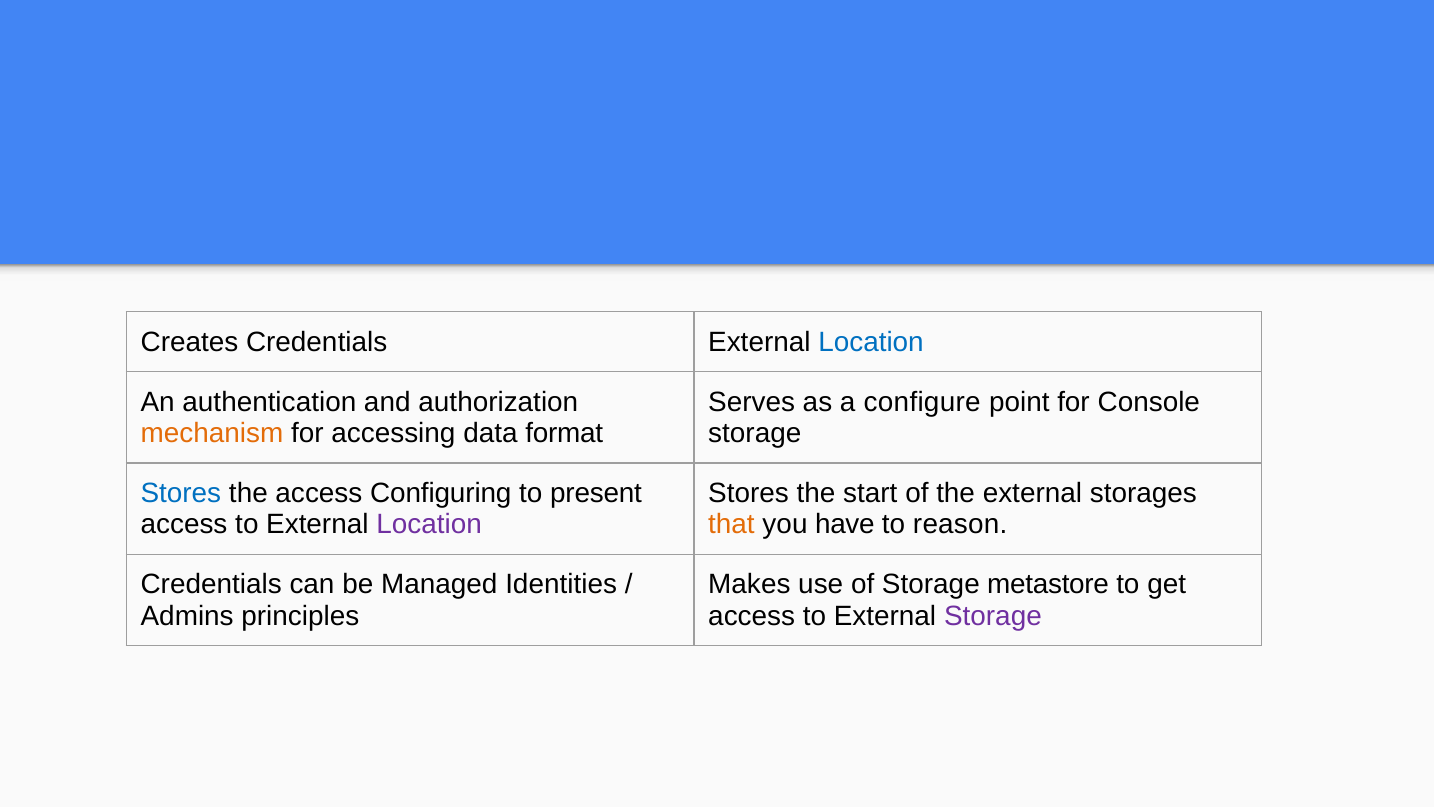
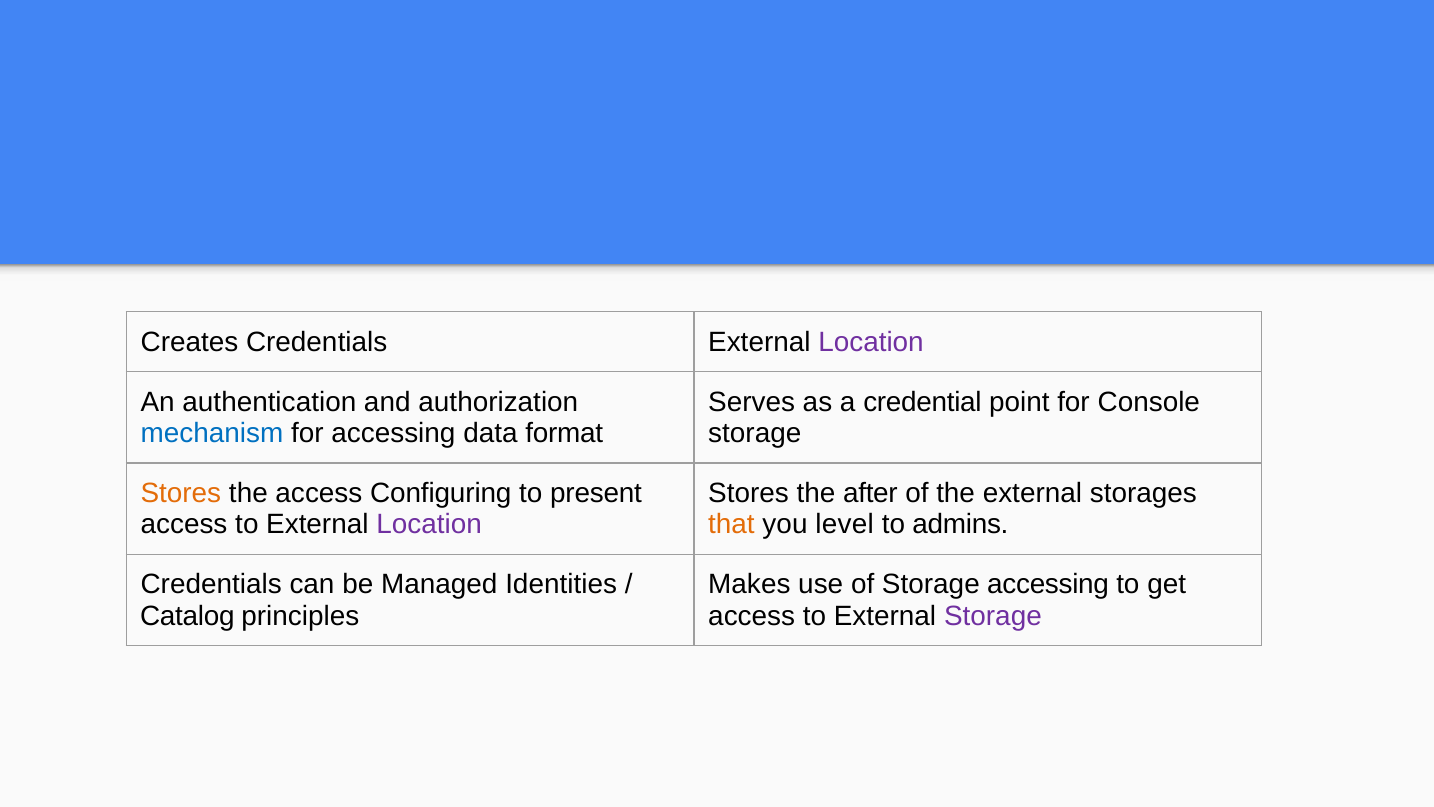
Location at (871, 342) colour: blue -> purple
configure: configure -> credential
mechanism colour: orange -> blue
Stores at (181, 493) colour: blue -> orange
start: start -> after
have: have -> level
reason: reason -> admins
Storage metastore: metastore -> accessing
Admins: Admins -> Catalog
